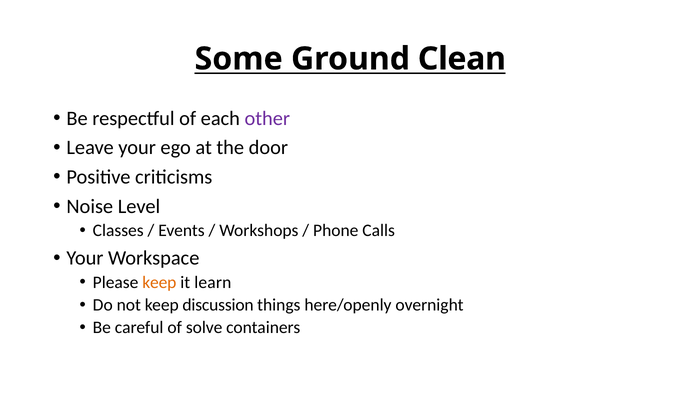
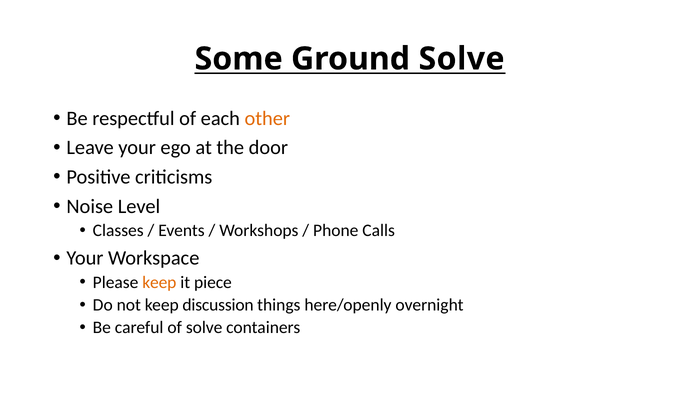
Ground Clean: Clean -> Solve
other colour: purple -> orange
learn: learn -> piece
